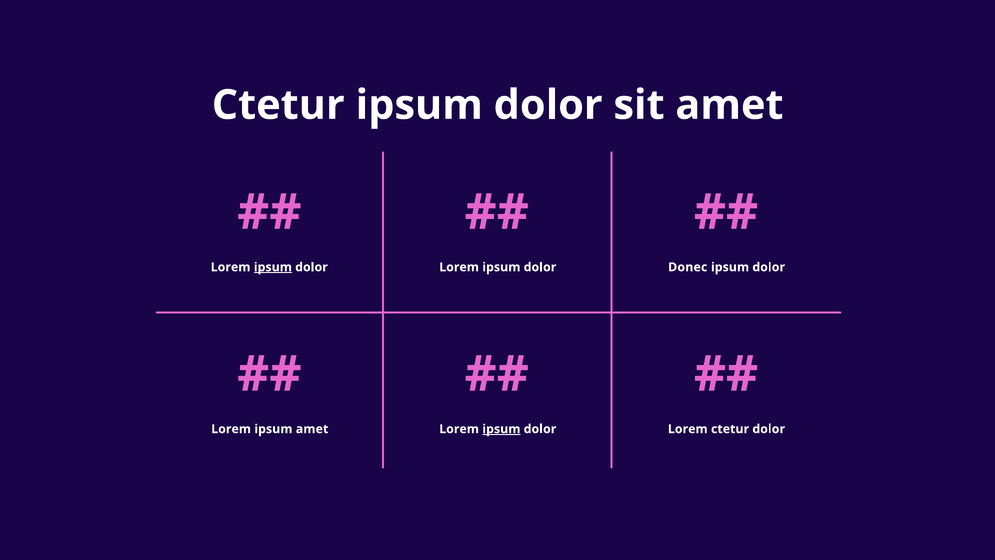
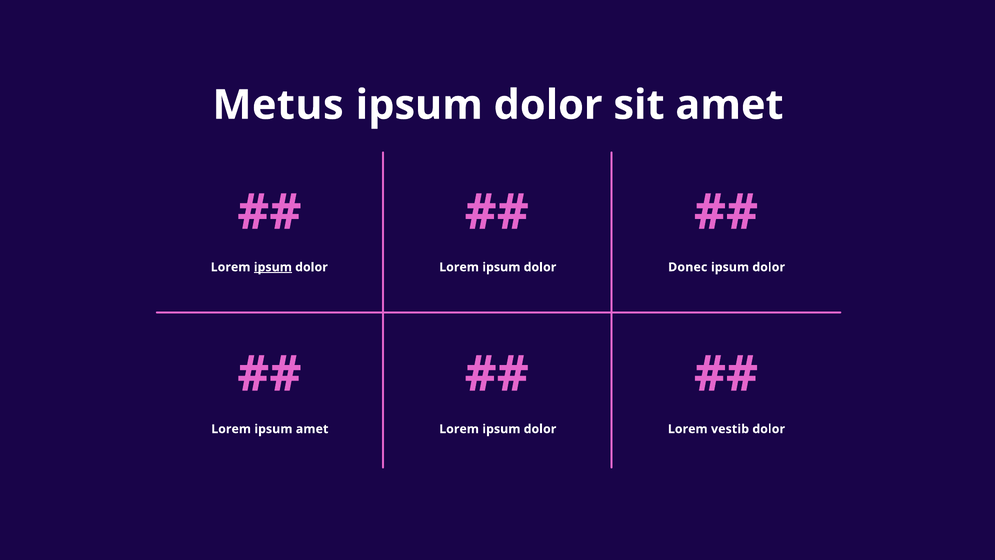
Ctetur at (278, 105): Ctetur -> Metus
ipsum at (501, 429) underline: present -> none
Lorem ctetur: ctetur -> vestib
